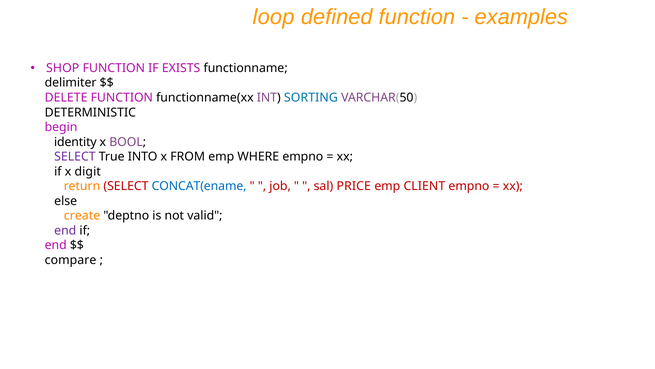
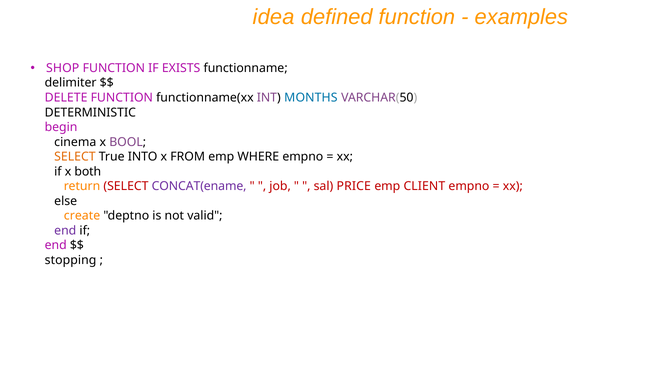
loop: loop -> idea
SORTING: SORTING -> MONTHS
identity: identity -> cinema
SELECT at (75, 156) colour: purple -> orange
digit: digit -> both
CONCAT(ename colour: blue -> purple
compare: compare -> stopping
